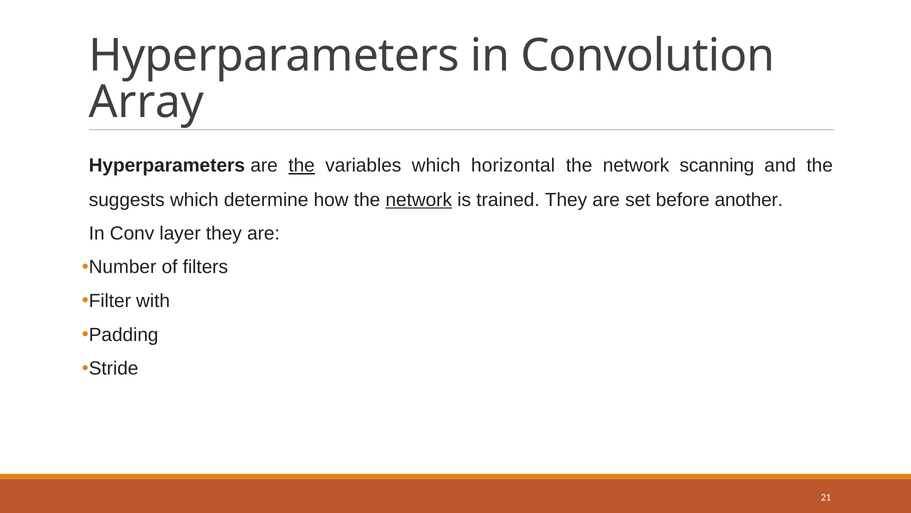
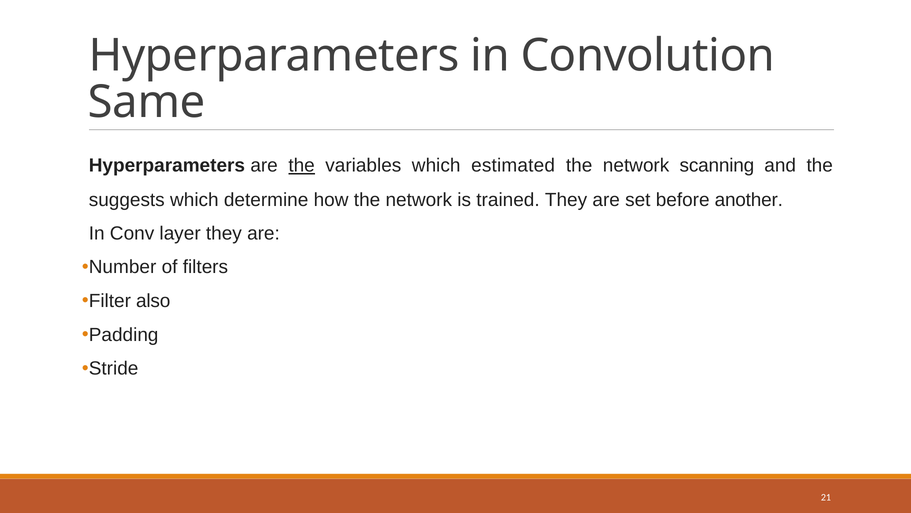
Array: Array -> Same
horizontal: horizontal -> estimated
network at (419, 200) underline: present -> none
with: with -> also
